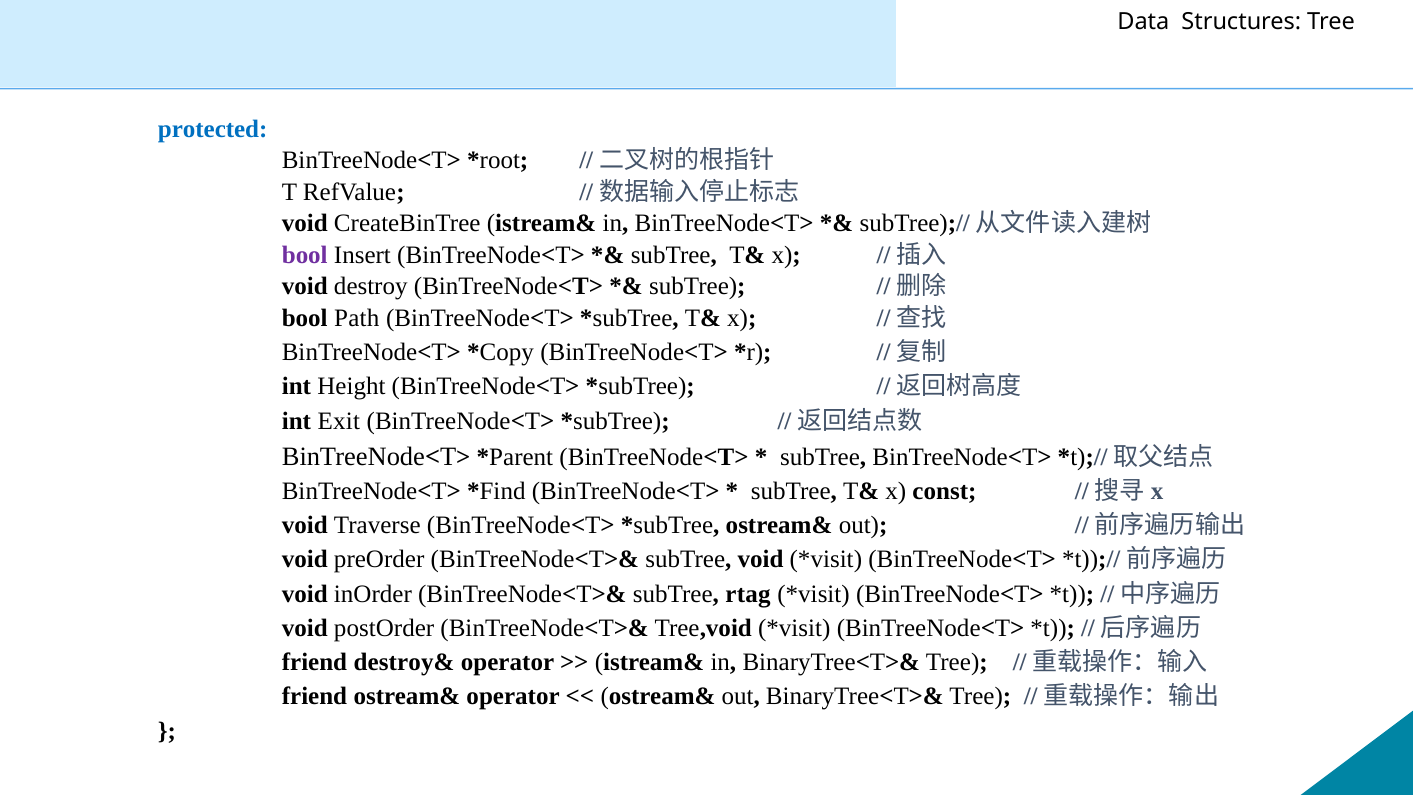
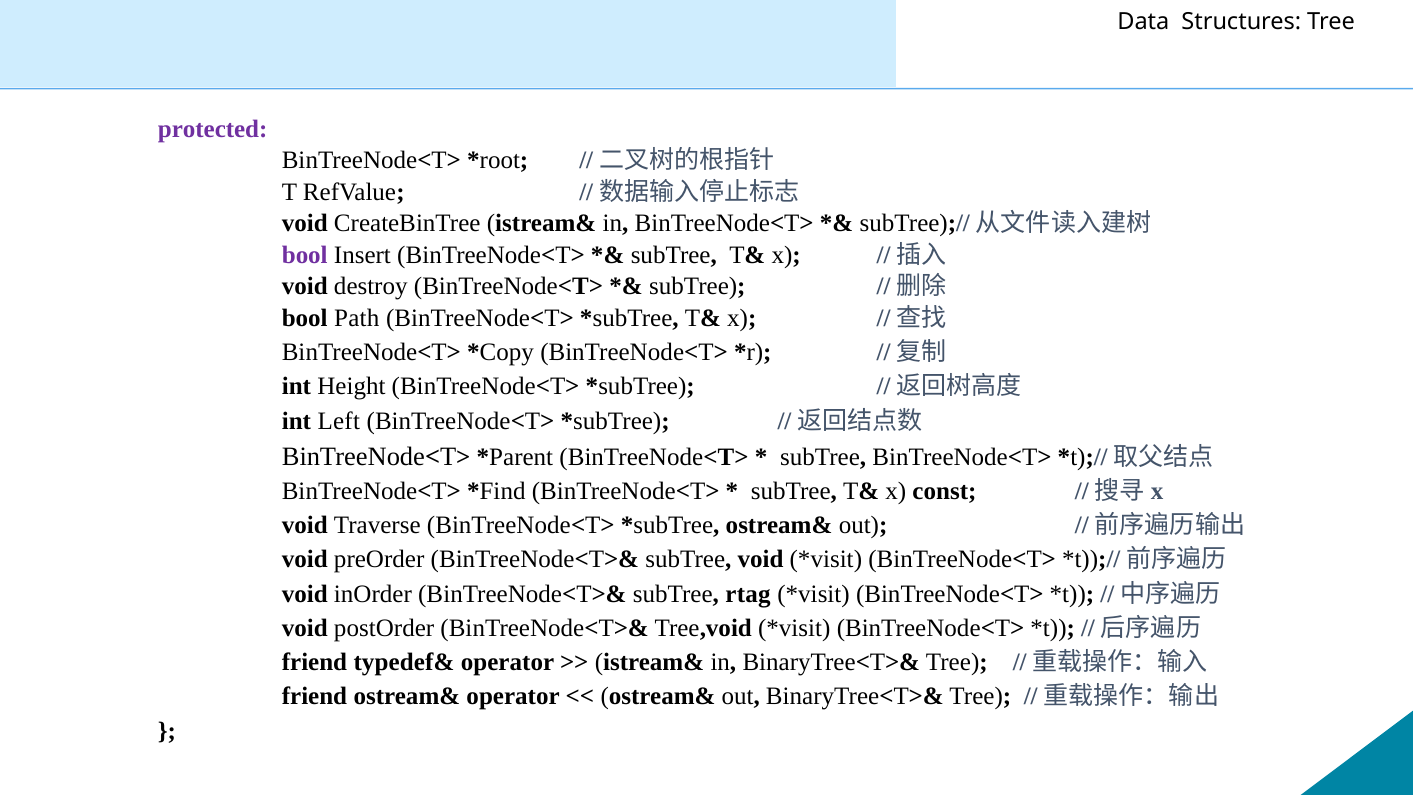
protected colour: blue -> purple
Exit: Exit -> Left
destroy&: destroy& -> typedef&
